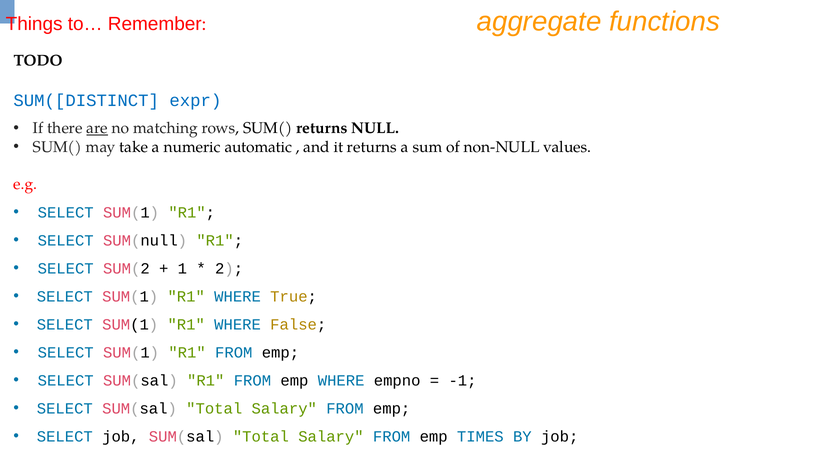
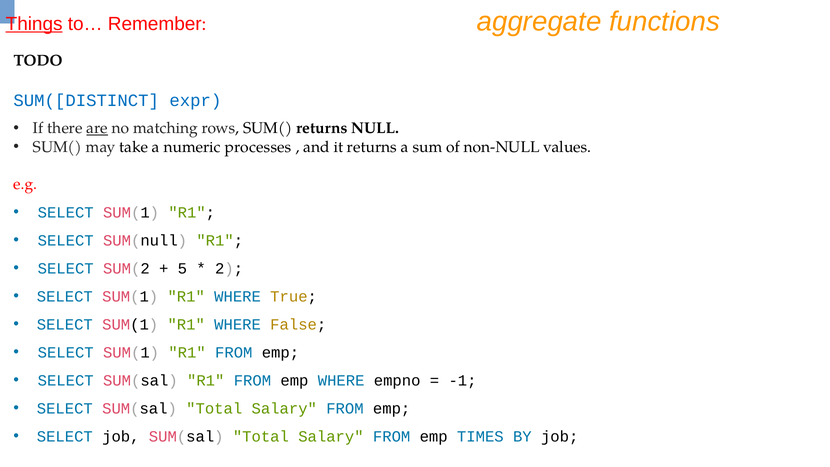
Things underline: none -> present
automatic: automatic -> processes
1: 1 -> 5
